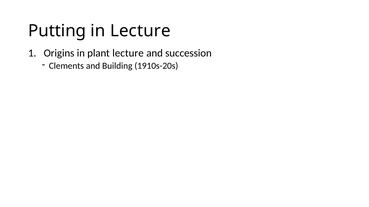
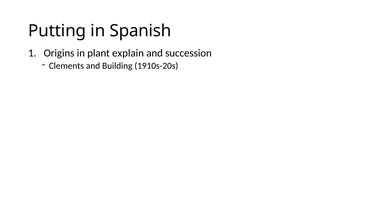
in Lecture: Lecture -> Spanish
plant lecture: lecture -> explain
